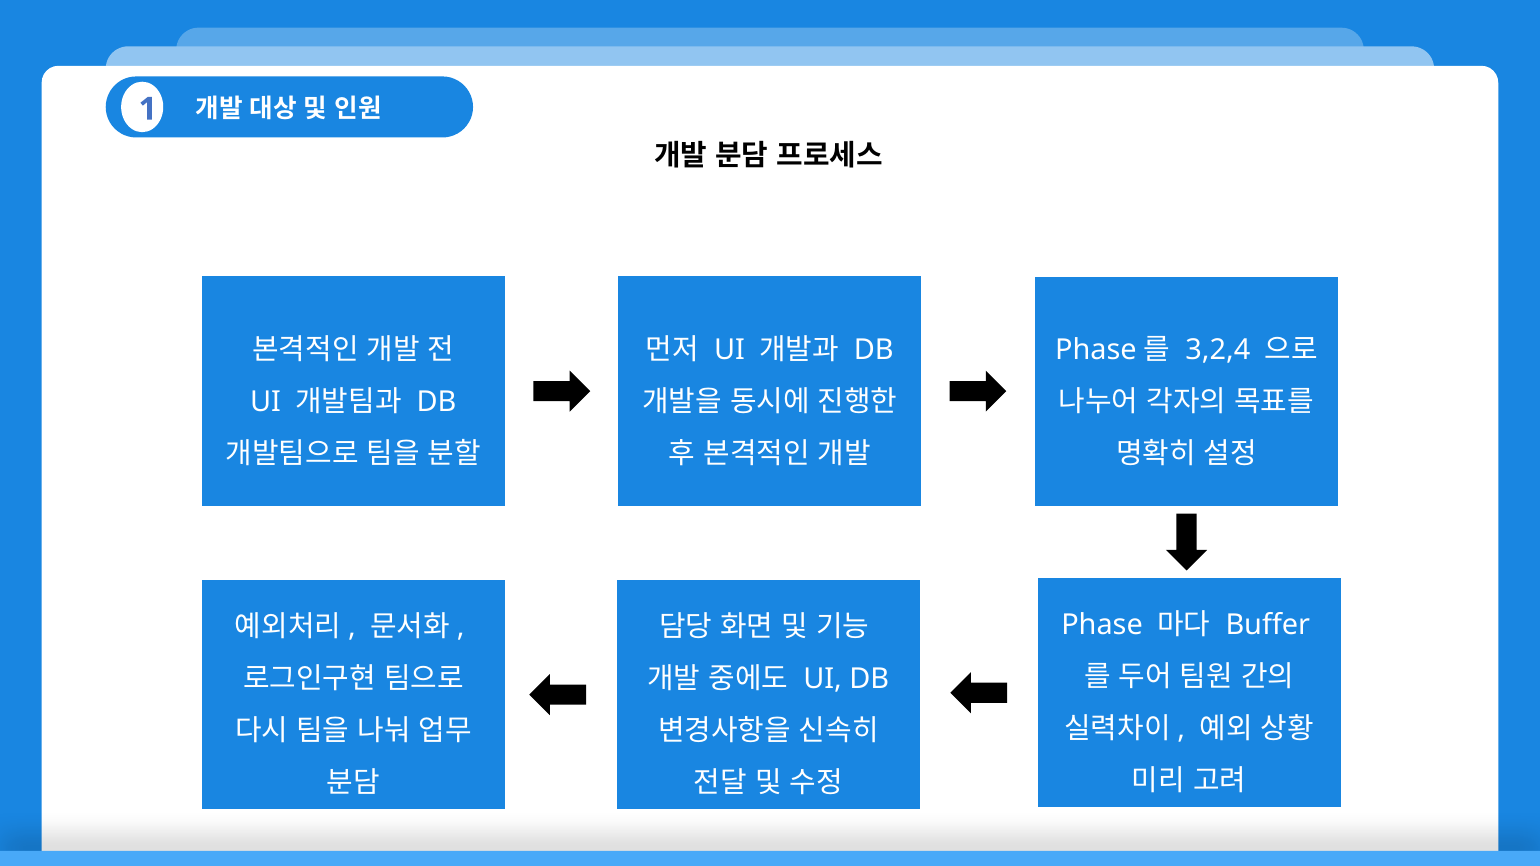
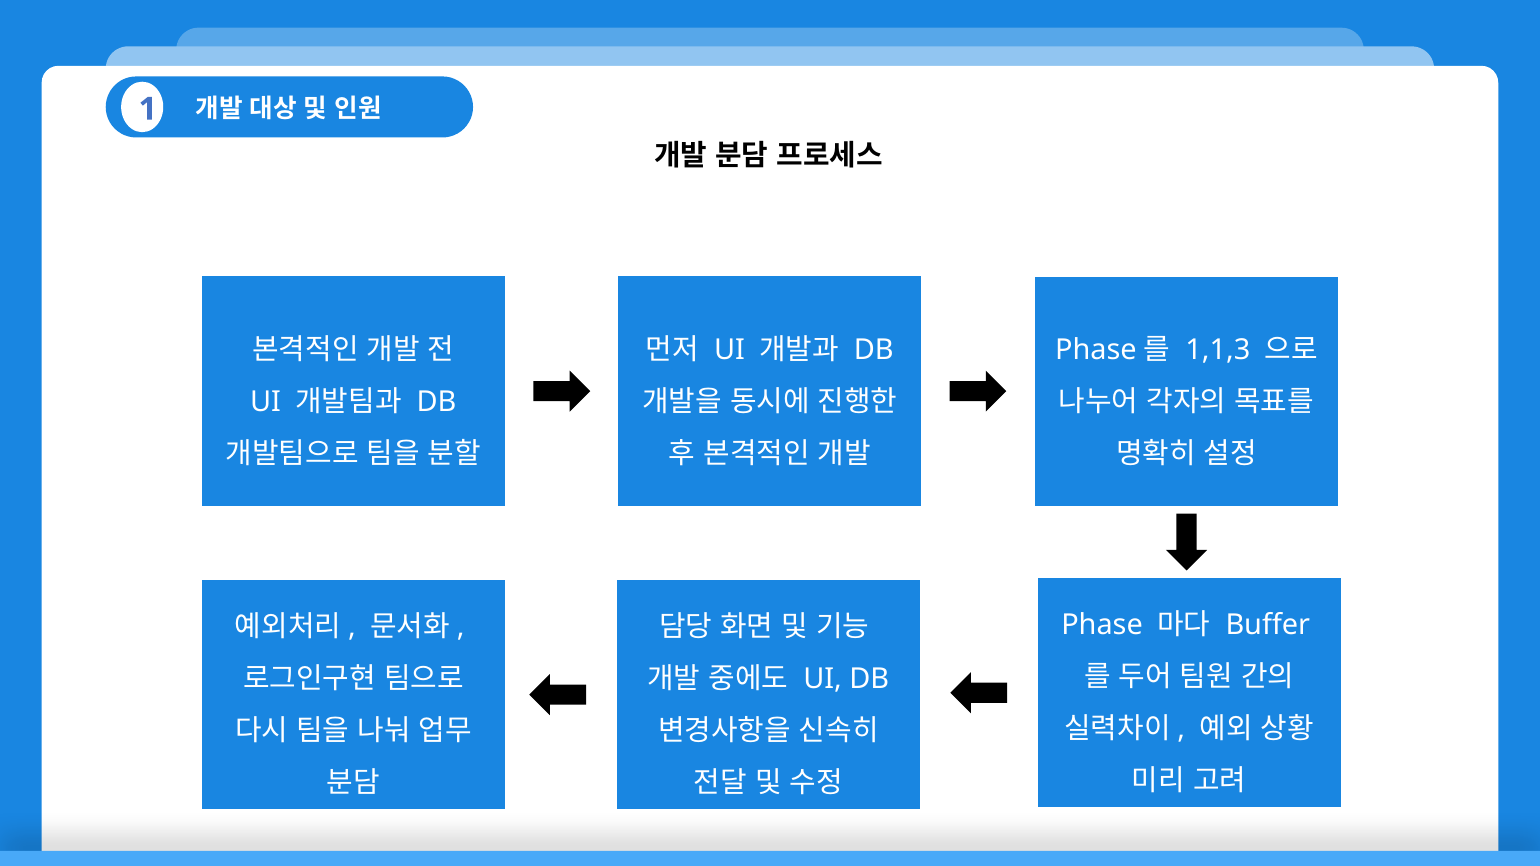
3,2,4: 3,2,4 -> 1,1,3
